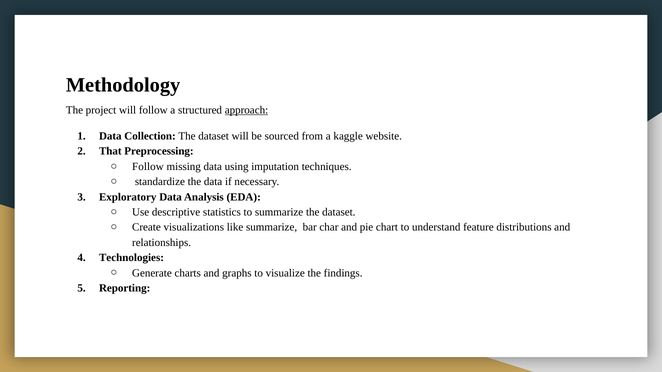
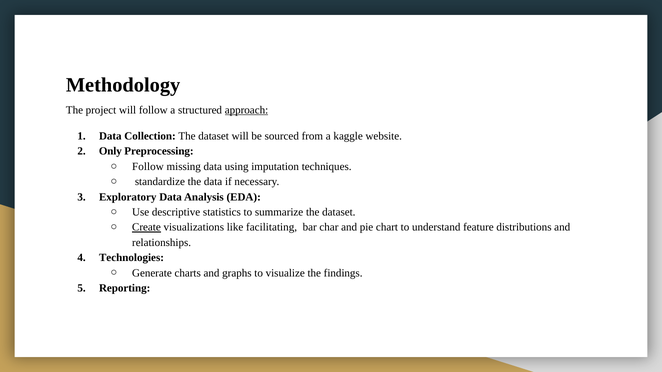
That: That -> Only
Create underline: none -> present
like summarize: summarize -> facilitating
